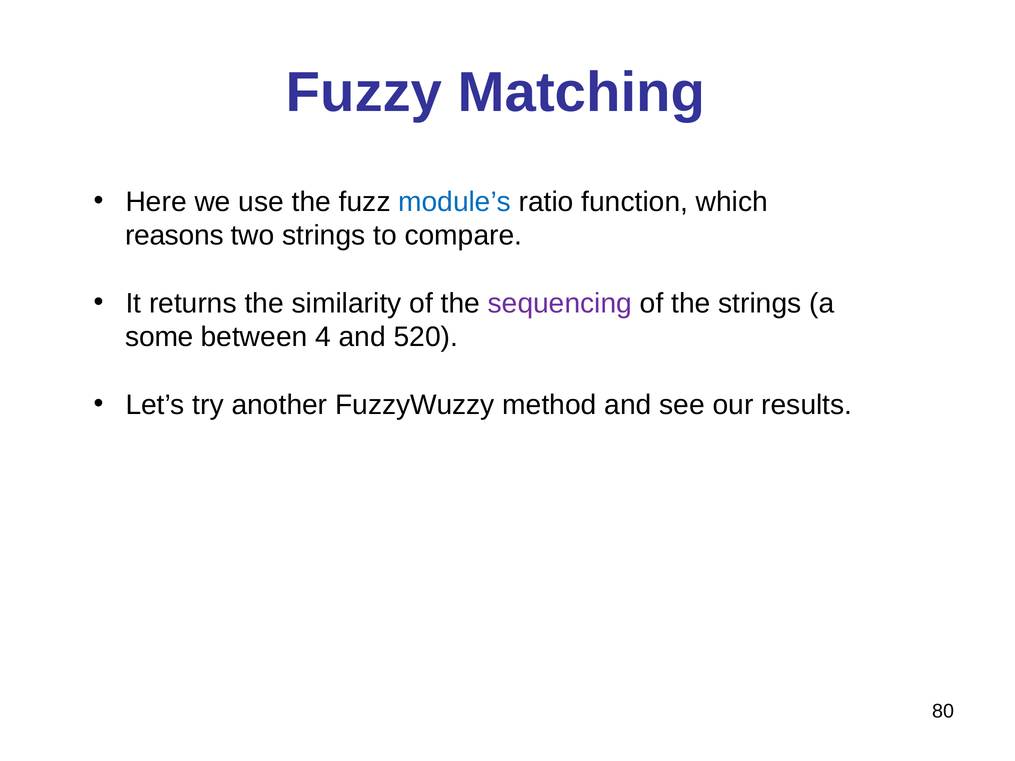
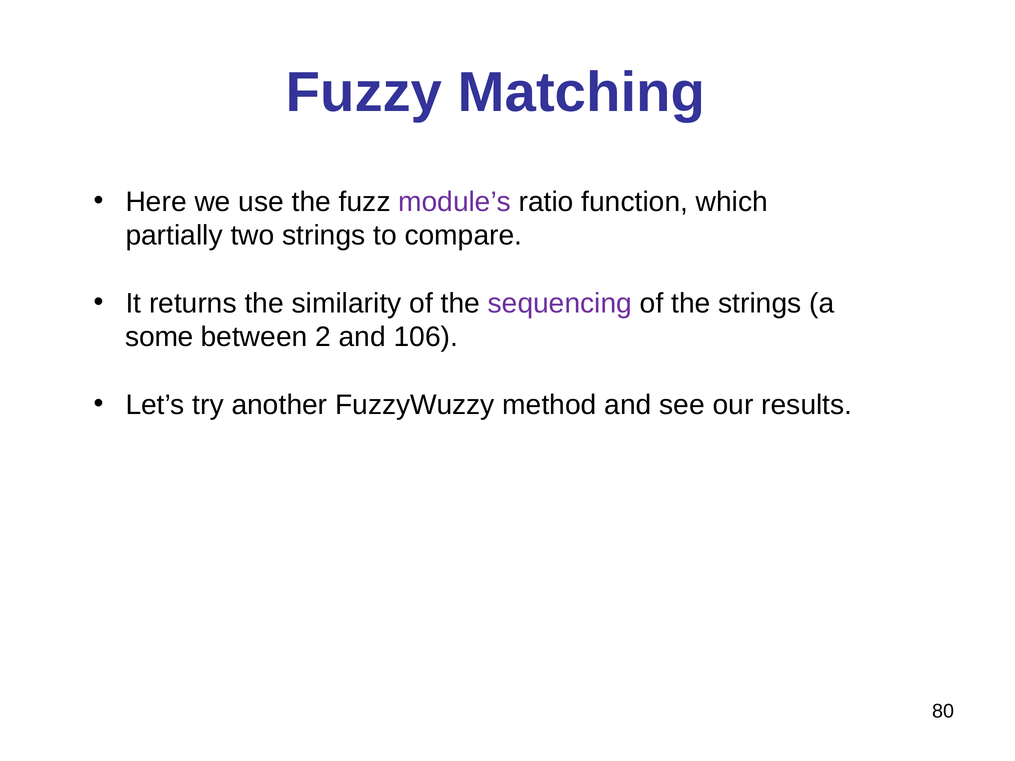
module’s colour: blue -> purple
reasons: reasons -> partially
4: 4 -> 2
520: 520 -> 106
